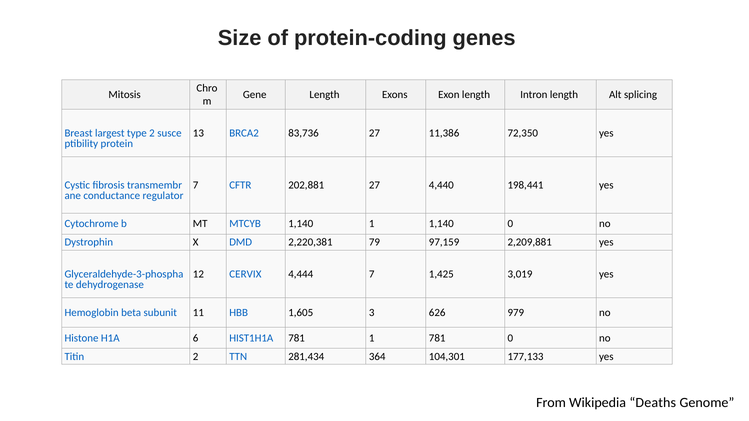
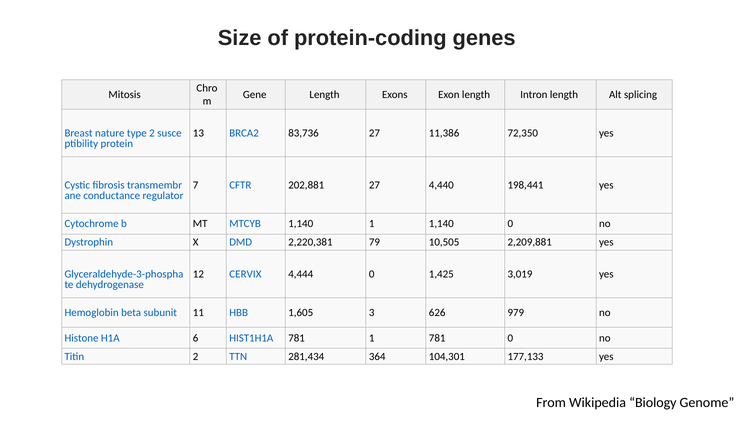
largest: largest -> nature
97,159: 97,159 -> 10,505
4,444 7: 7 -> 0
Deaths: Deaths -> Biology
